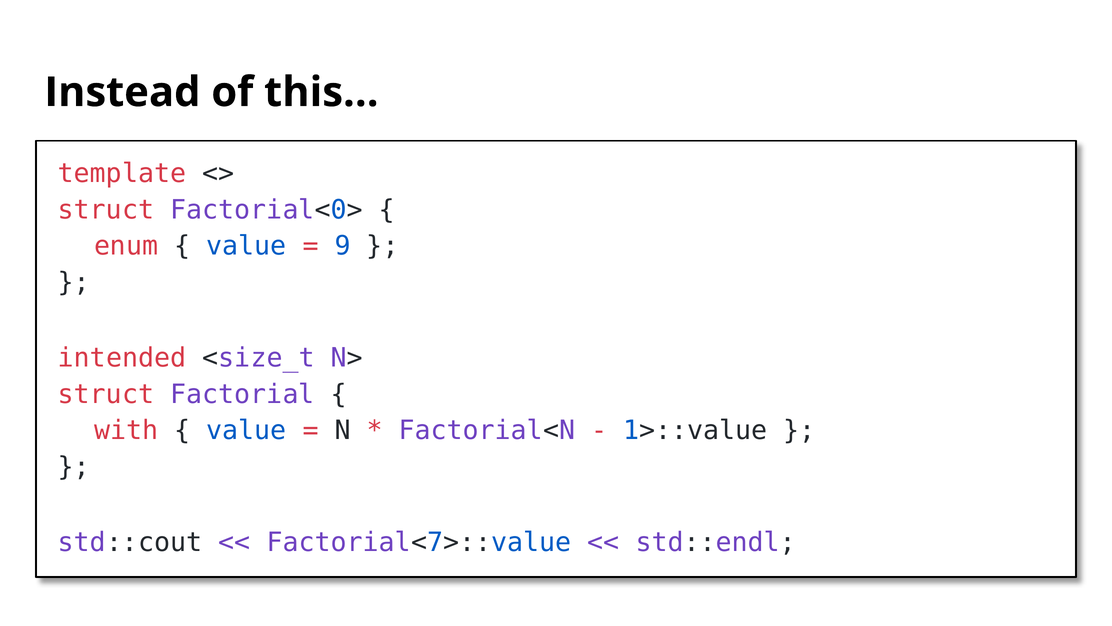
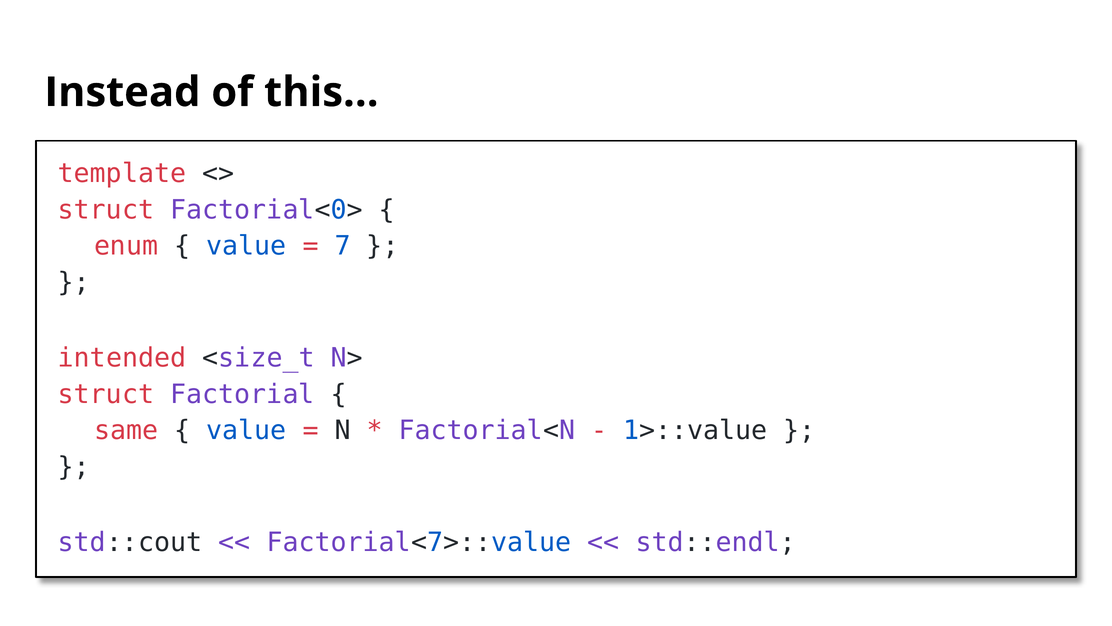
9: 9 -> 7
with: with -> same
